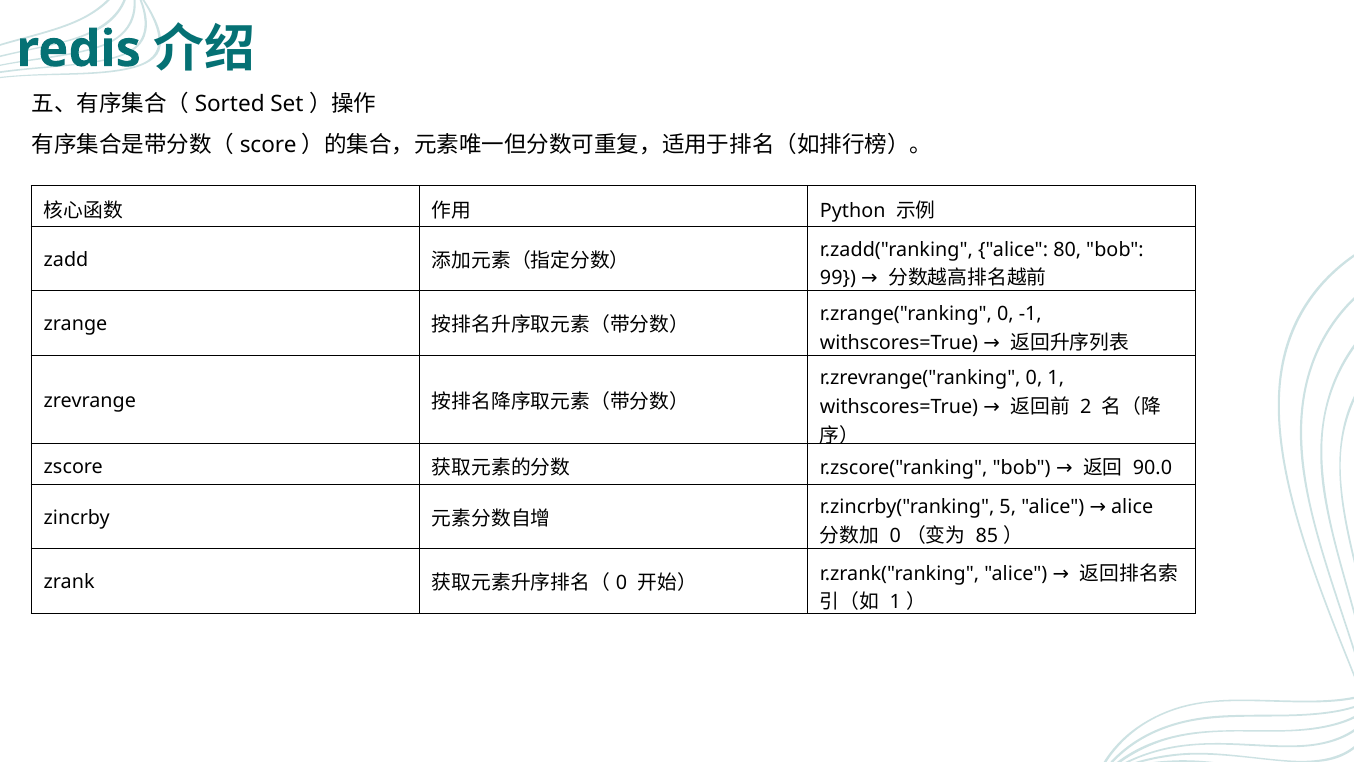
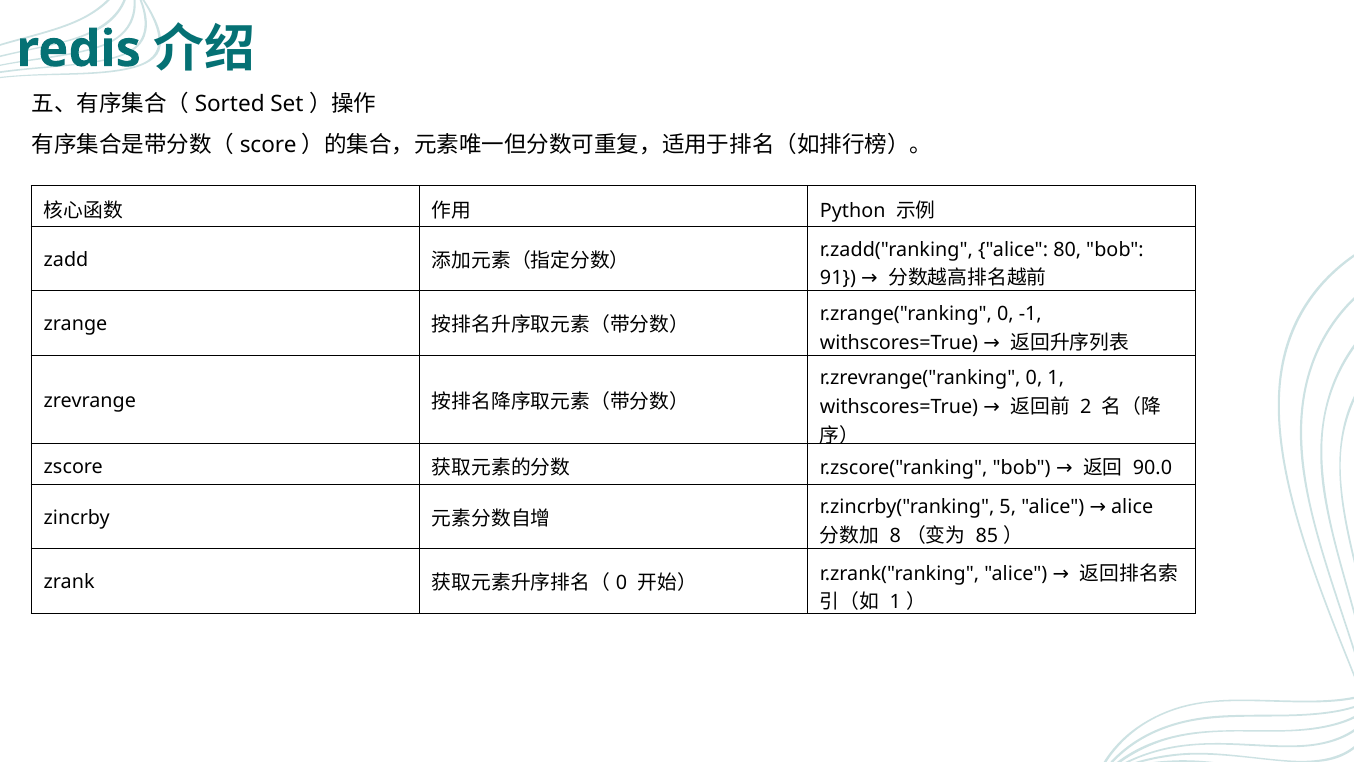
99: 99 -> 91
0 at (895, 536): 0 -> 8
